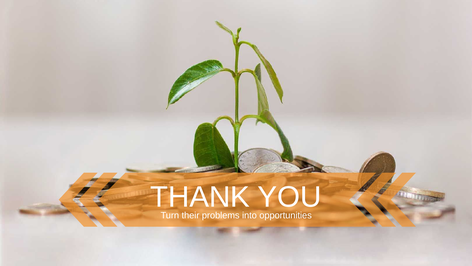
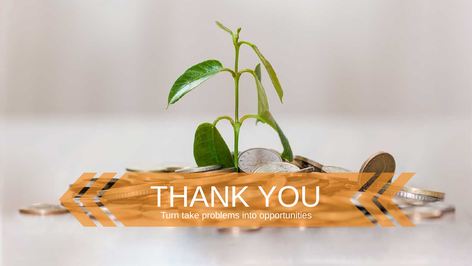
their: their -> take
